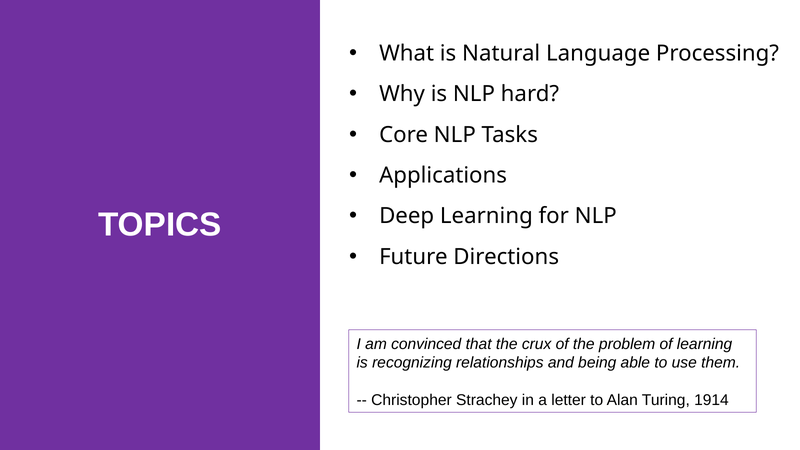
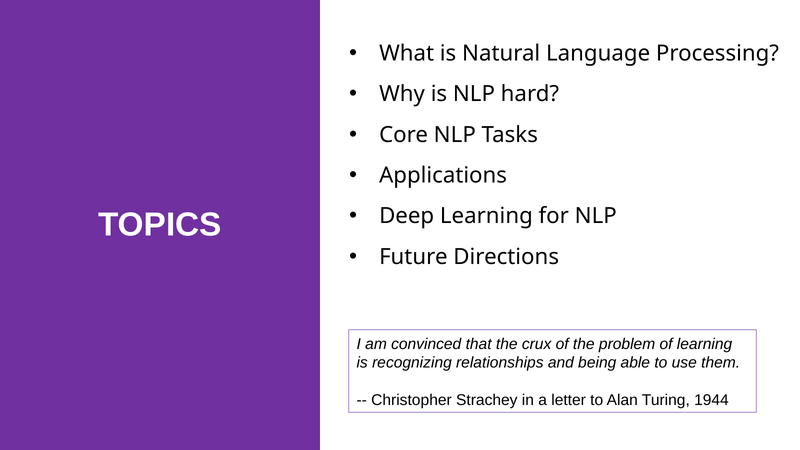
1914: 1914 -> 1944
